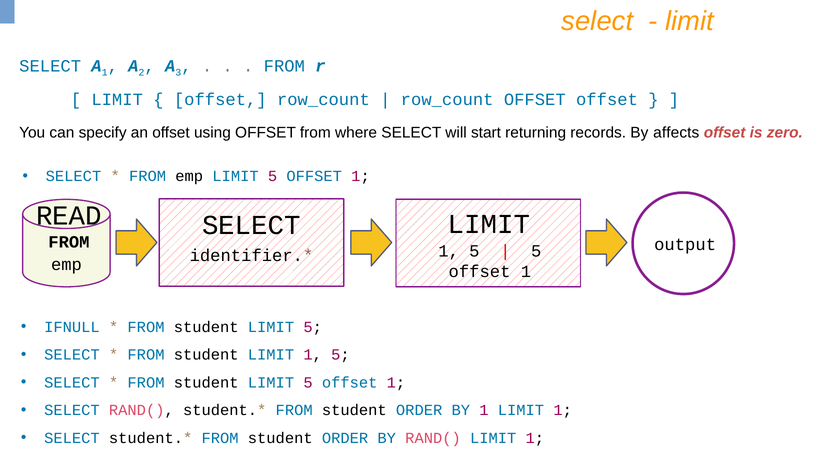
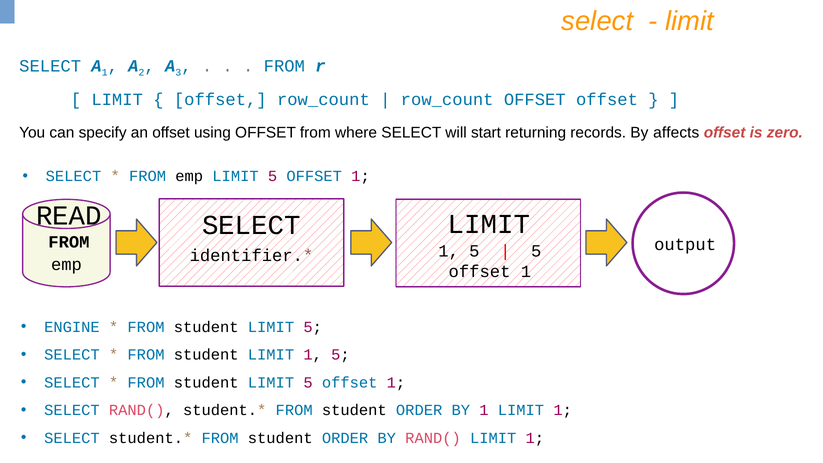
IFNULL: IFNULL -> ENGINE
